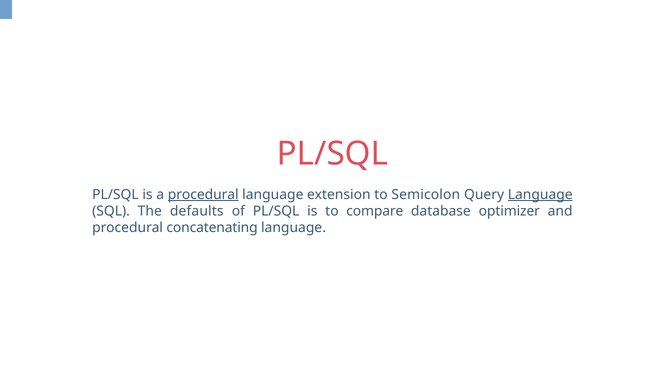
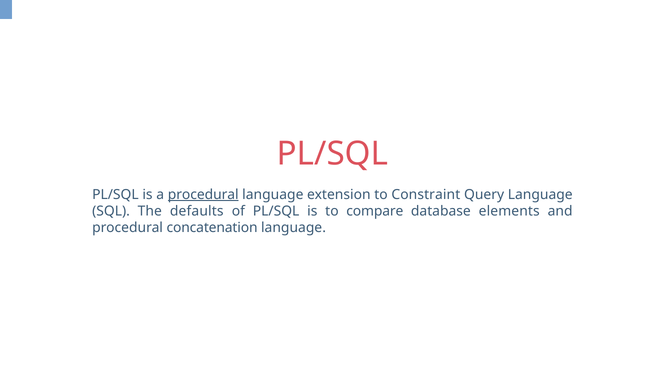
Semicolon: Semicolon -> Constraint
Language at (540, 195) underline: present -> none
optimizer: optimizer -> elements
concatenating: concatenating -> concatenation
